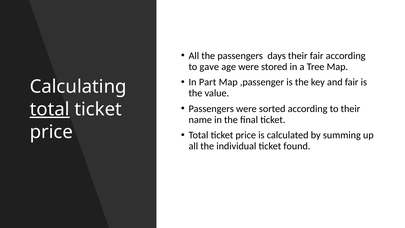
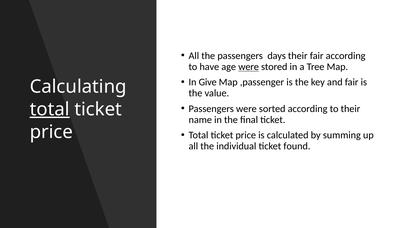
gave: gave -> have
were at (249, 67) underline: none -> present
Part: Part -> Give
